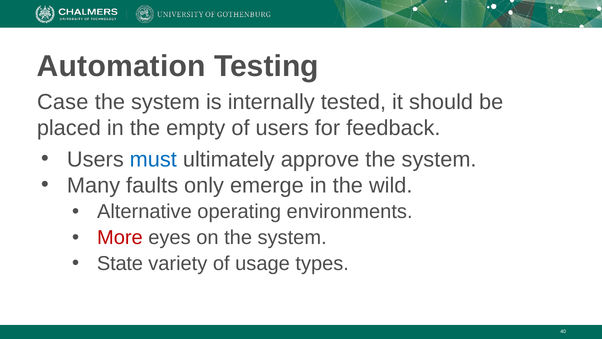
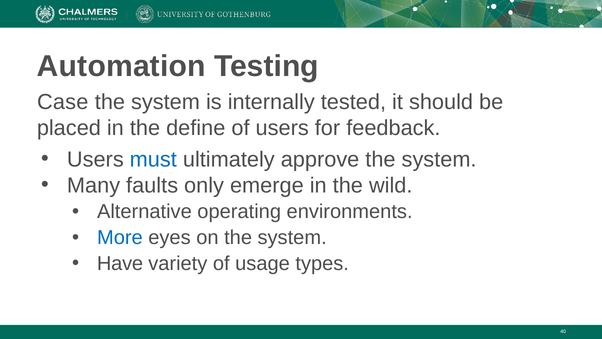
empty: empty -> define
More colour: red -> blue
State: State -> Have
